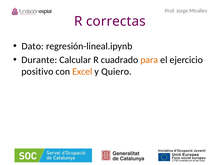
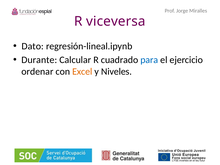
correctas: correctas -> viceversa
para colour: orange -> blue
positivo: positivo -> ordenar
Quiero: Quiero -> Niveles
